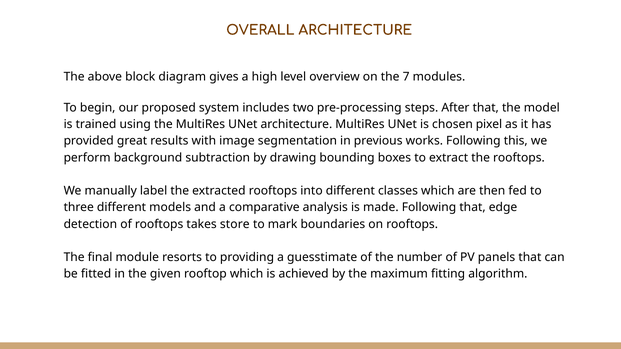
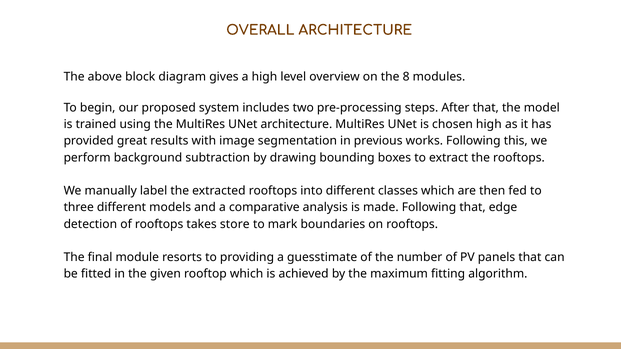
7: 7 -> 8
chosen pixel: pixel -> high
